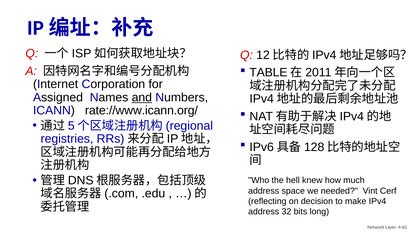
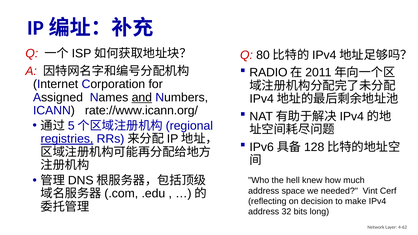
12: 12 -> 80
TABLE: TABLE -> RADIO
registries underline: none -> present
